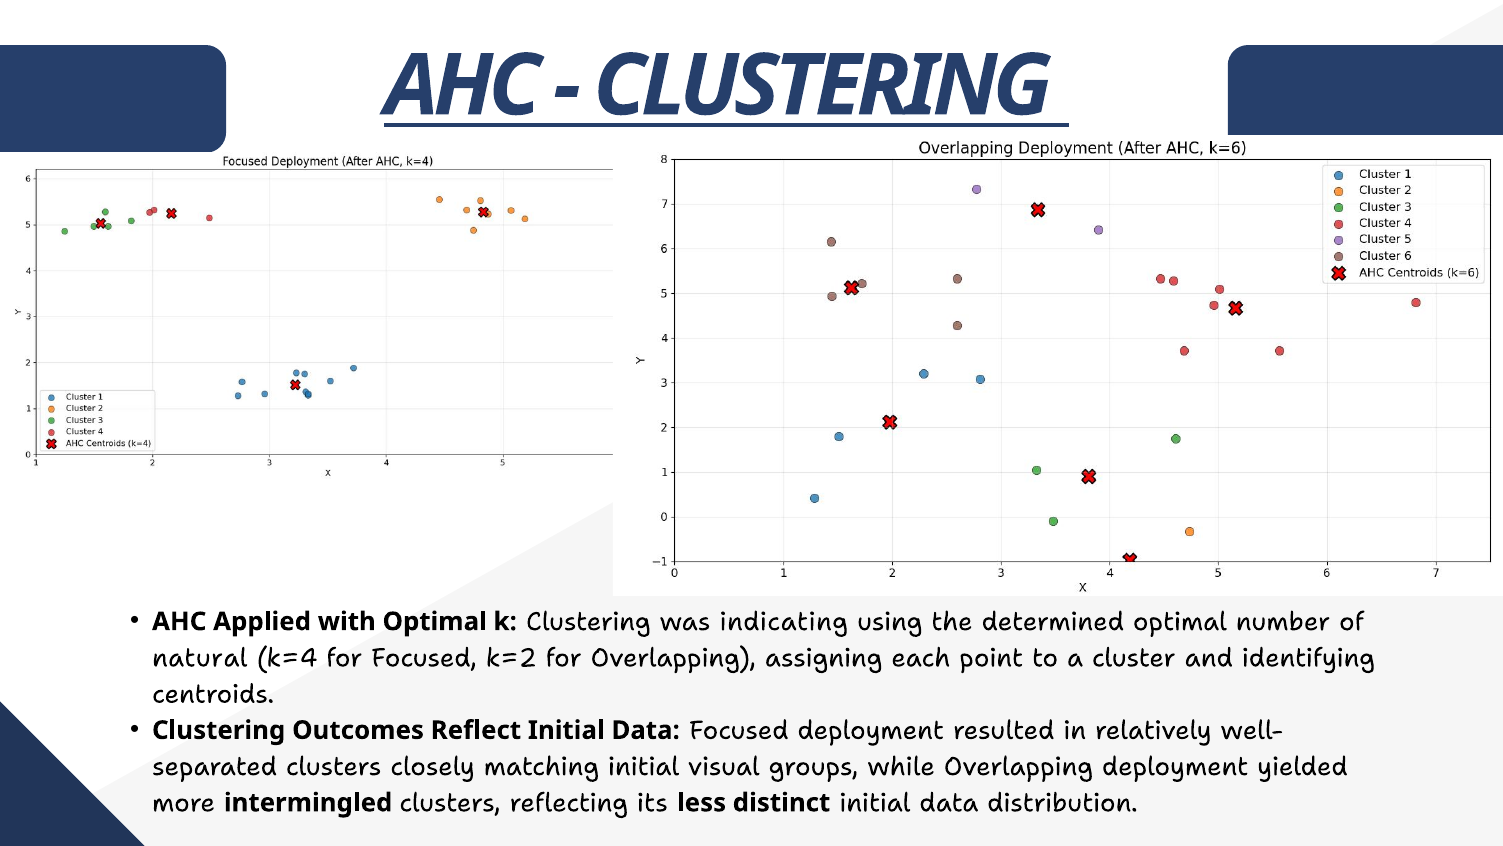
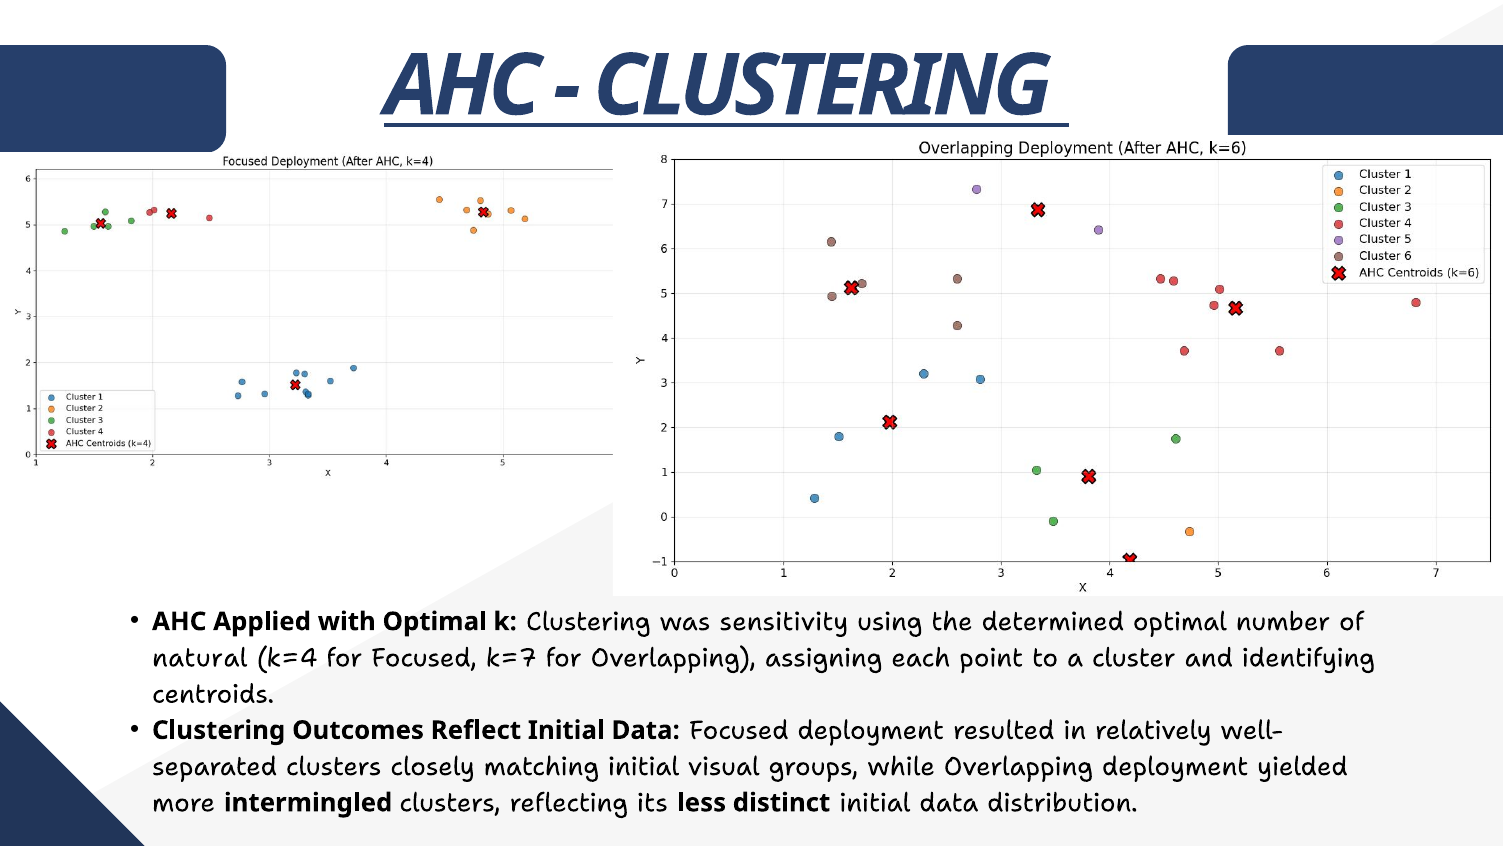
indicating: indicating -> sensitivity
k=2: k=2 -> k=7
